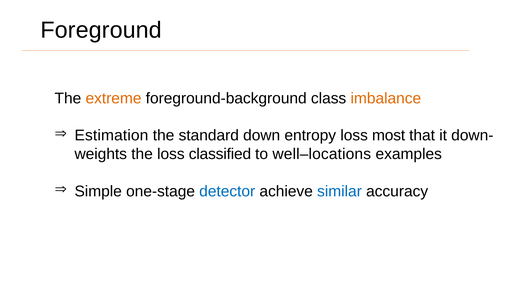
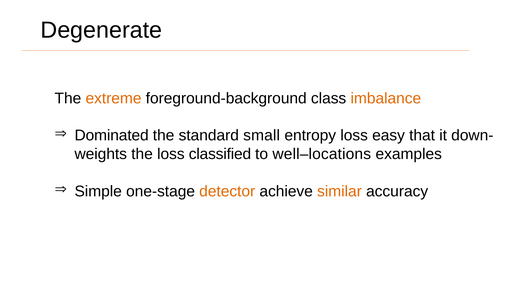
Foreground: Foreground -> Degenerate
Estimation: Estimation -> Dominated
down: down -> small
most: most -> easy
detector colour: blue -> orange
similar colour: blue -> orange
